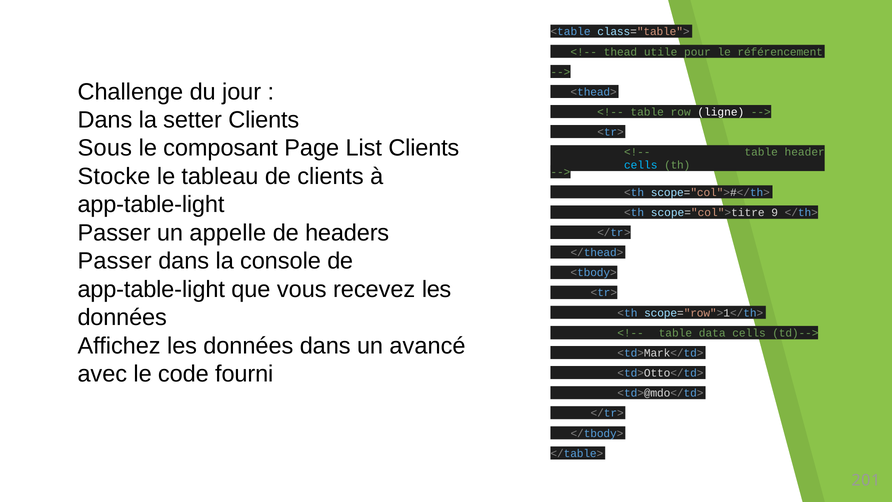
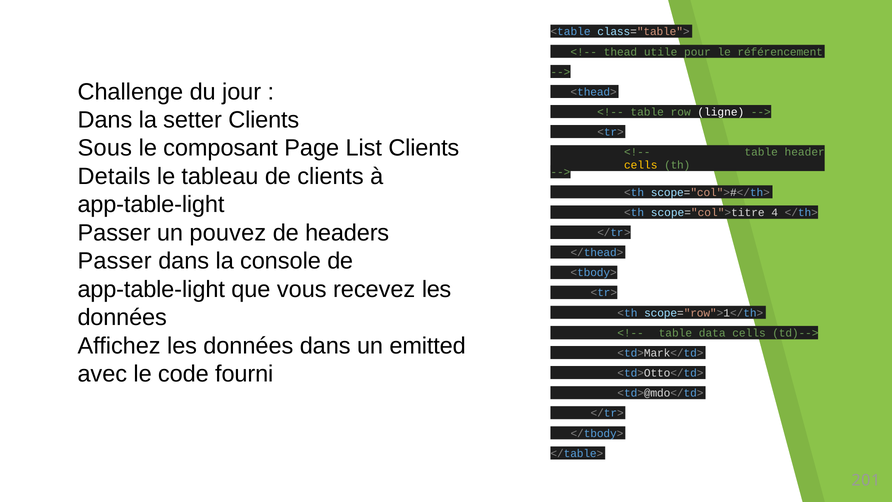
cells at (641, 165) colour: light blue -> yellow
Stocke: Stocke -> Details
9: 9 -> 4
appelle: appelle -> pouvez
avancé: avancé -> emitted
